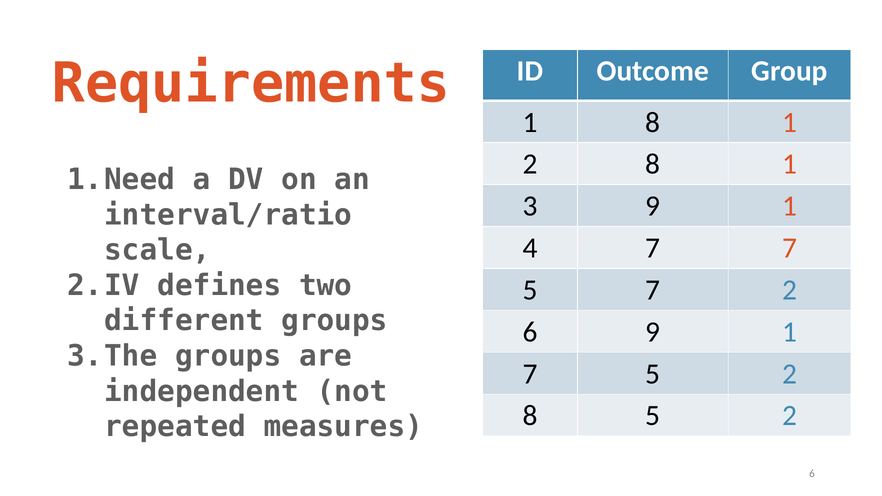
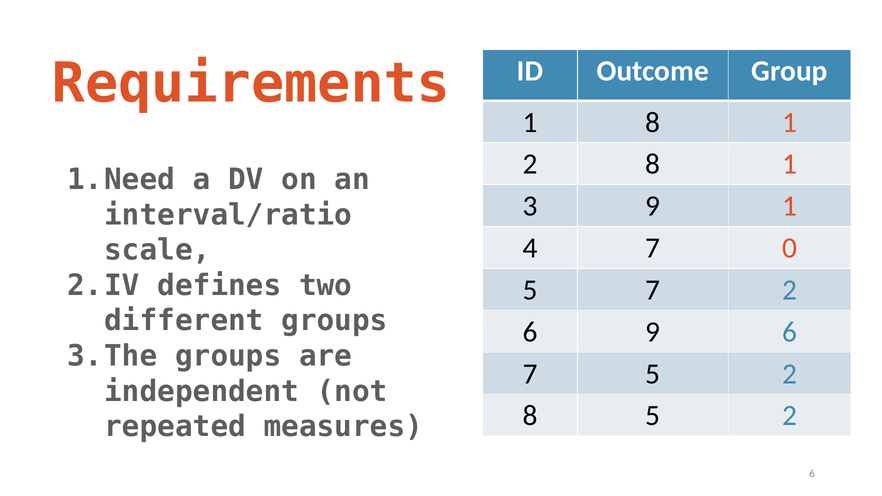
7 7: 7 -> 0
6 9 1: 1 -> 6
